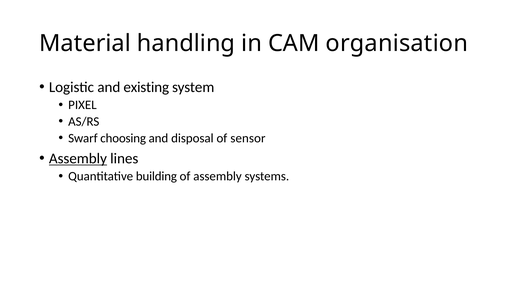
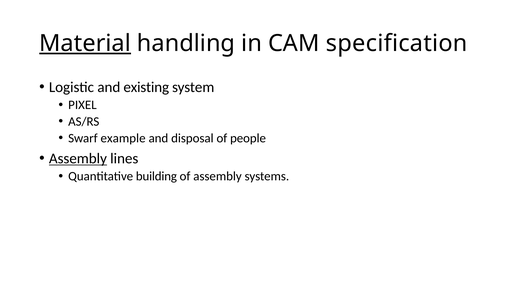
Material underline: none -> present
organisation: organisation -> specification
choosing: choosing -> example
sensor: sensor -> people
